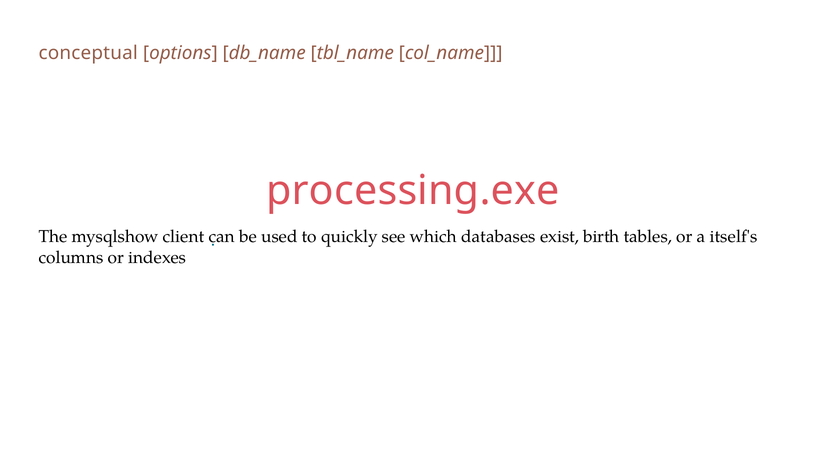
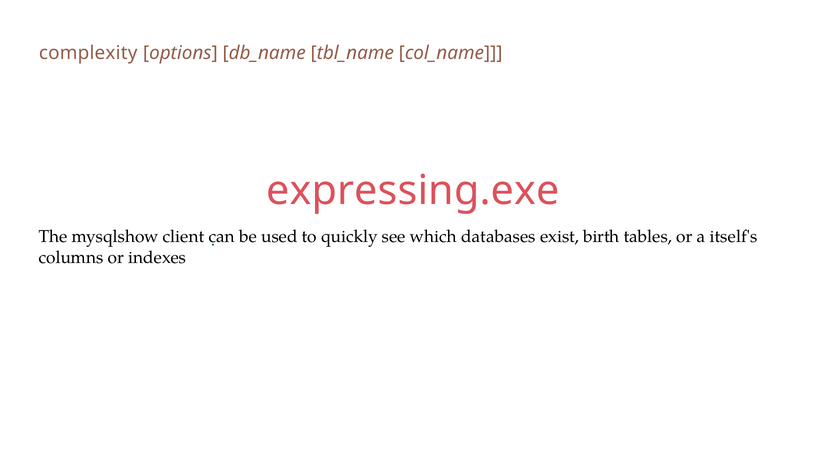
conceptual: conceptual -> complexity
processing.exe: processing.exe -> expressing.exe
